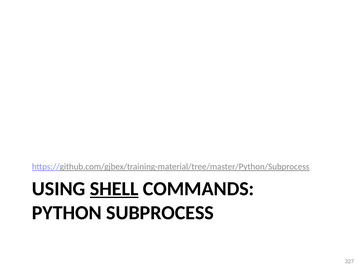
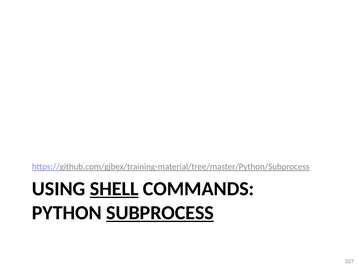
SUBPROCESS underline: none -> present
